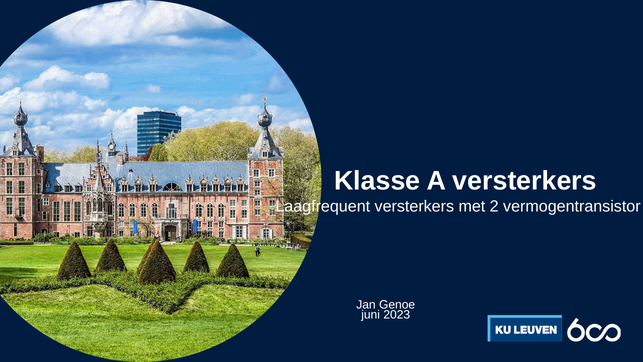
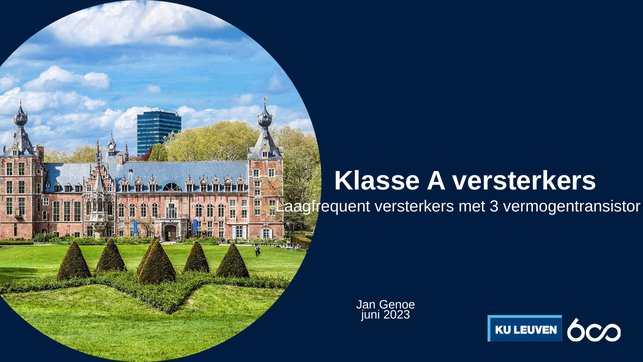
2: 2 -> 3
